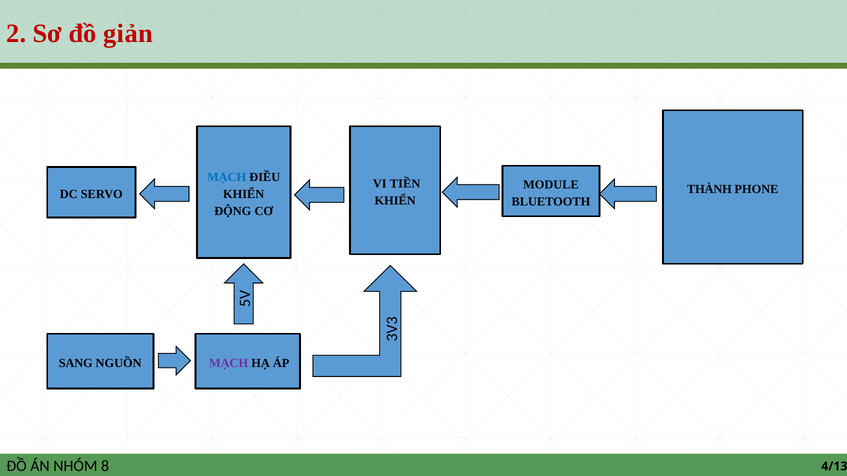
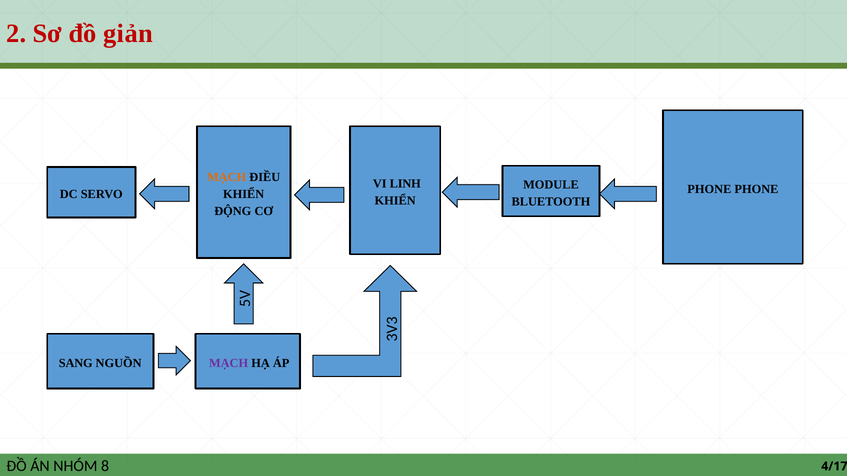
MẠCH at (227, 177) colour: blue -> orange
TIỀN: TIỀN -> LINH
THÀNH at (709, 189): THÀNH -> PHONE
4/13: 4/13 -> 4/17
